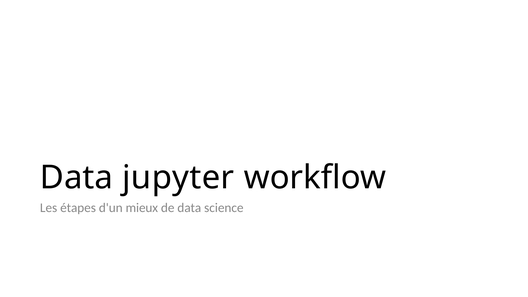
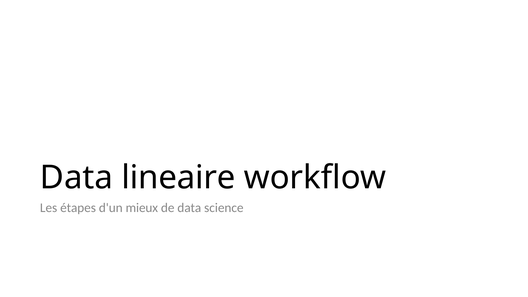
jupyter: jupyter -> lineaire
